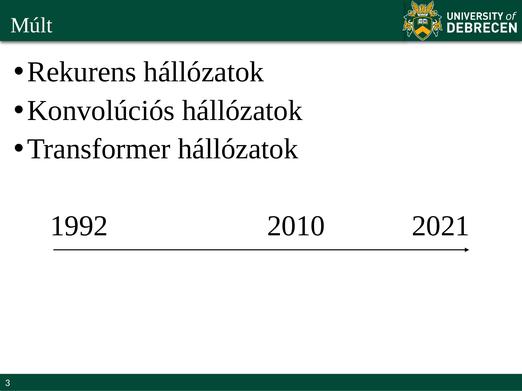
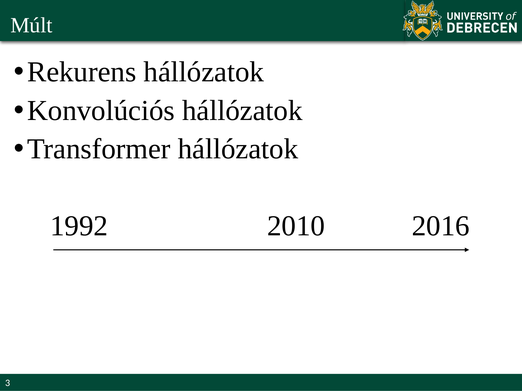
2021: 2021 -> 2016
